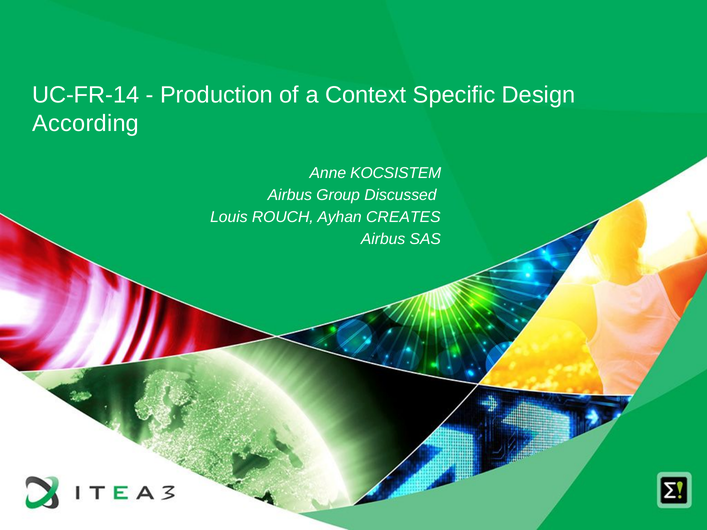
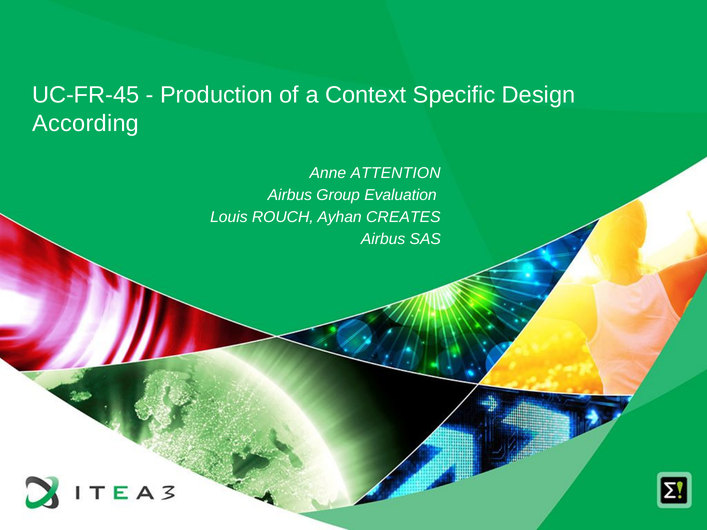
UC-FR-14: UC-FR-14 -> UC-FR-45
KOCSISTEM: KOCSISTEM -> ATTENTION
Discussed: Discussed -> Evaluation
